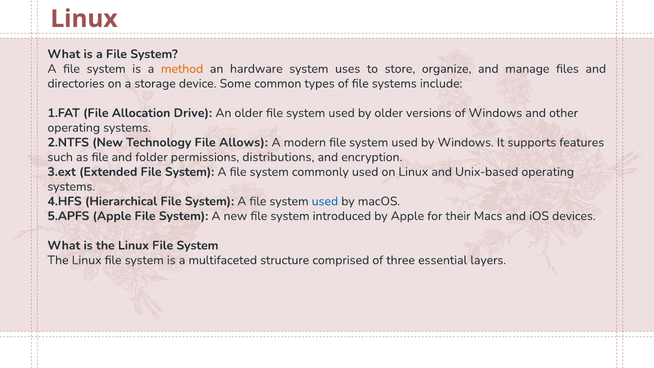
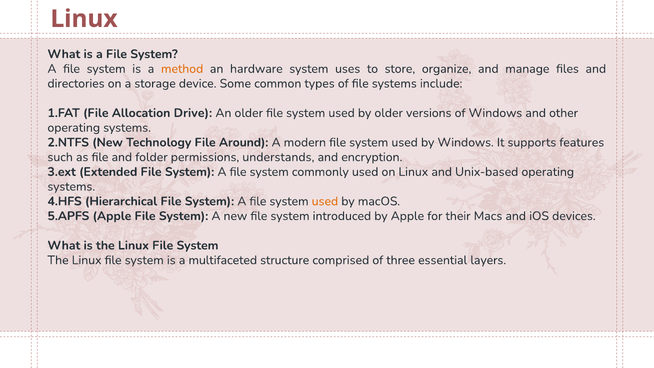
Allows: Allows -> Around
distributions: distributions -> understands
used at (325, 201) colour: blue -> orange
